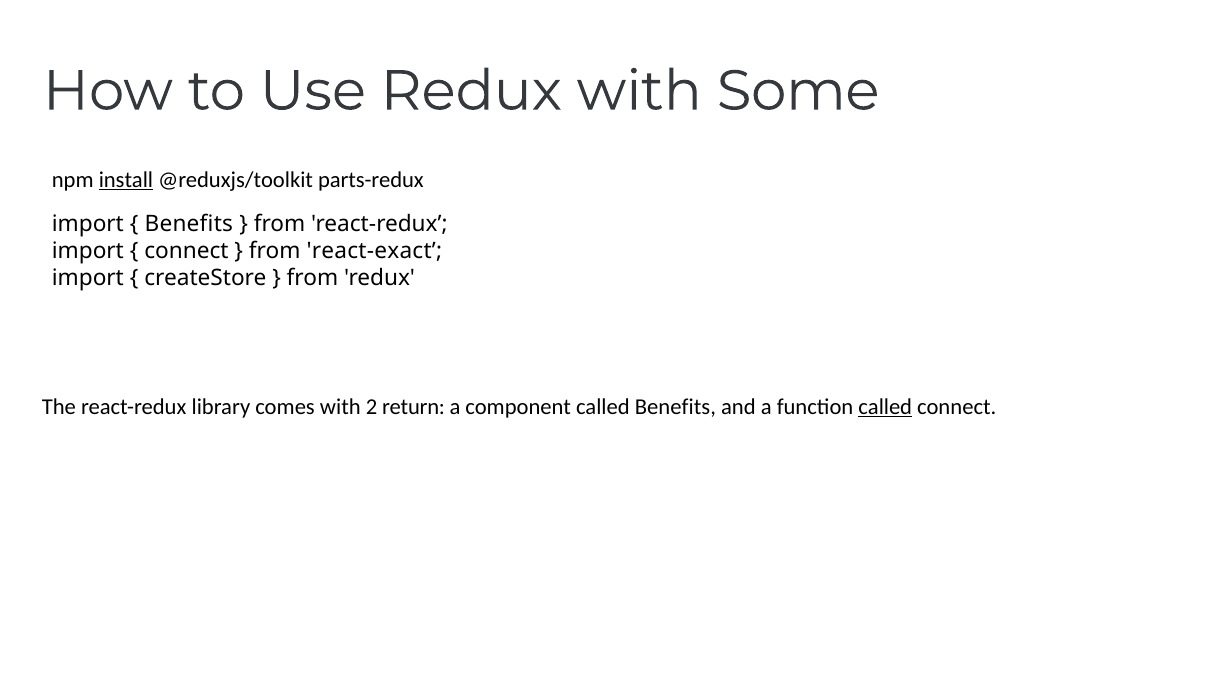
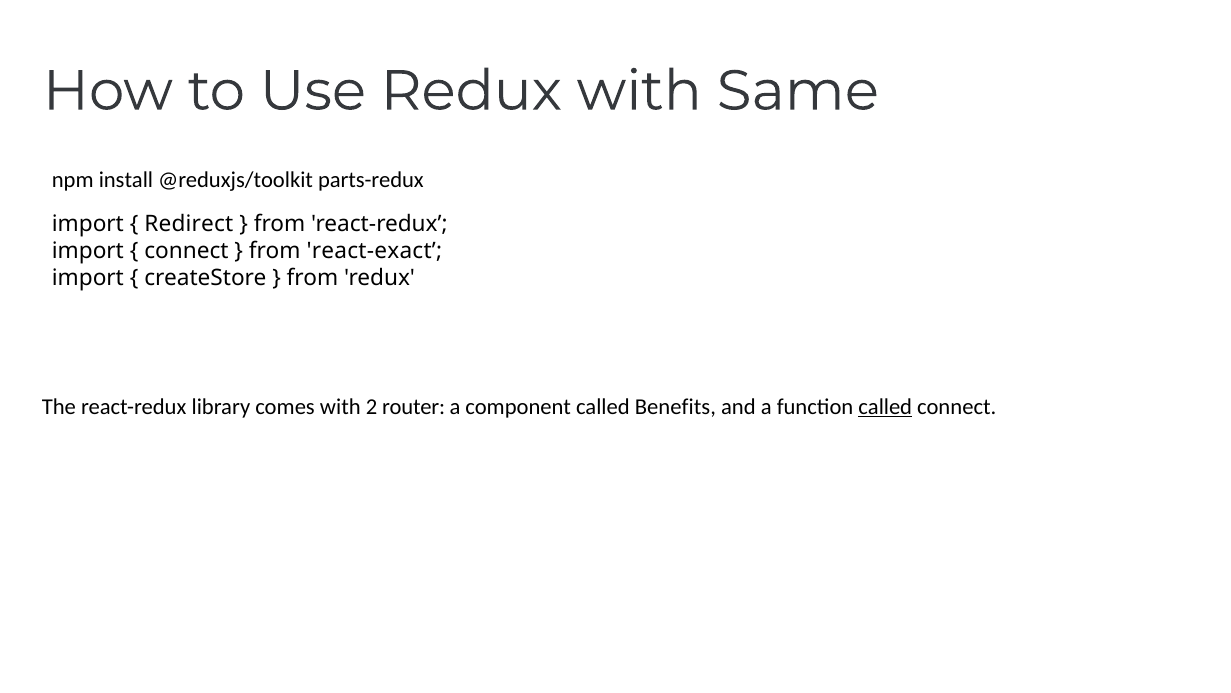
Some: Some -> Same
install underline: present -> none
Benefits at (189, 224): Benefits -> Redirect
return: return -> router
